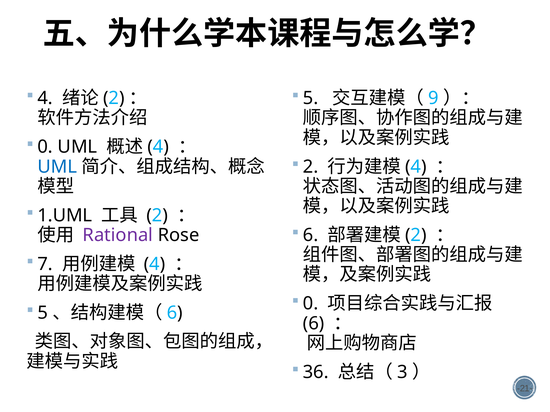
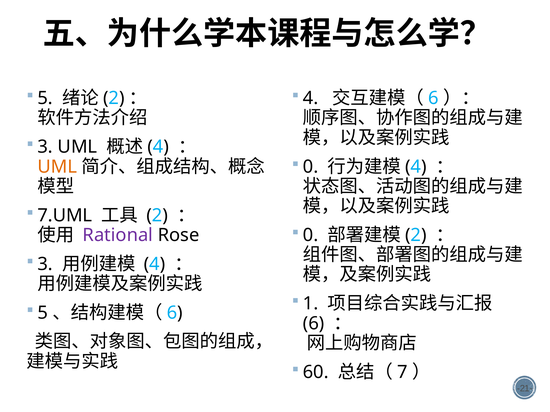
4 at (45, 98): 4 -> 5
5 at (311, 98): 5 -> 4
9 at (433, 98): 9 -> 6
0 at (45, 147): 0 -> 3
2 at (311, 167): 2 -> 0
UML at (57, 167) colour: blue -> orange
1.UML: 1.UML -> 7.UML
6 at (311, 235): 6 -> 0
7 at (45, 264): 7 -> 3
0 at (311, 304): 0 -> 1
36: 36 -> 60
3: 3 -> 7
